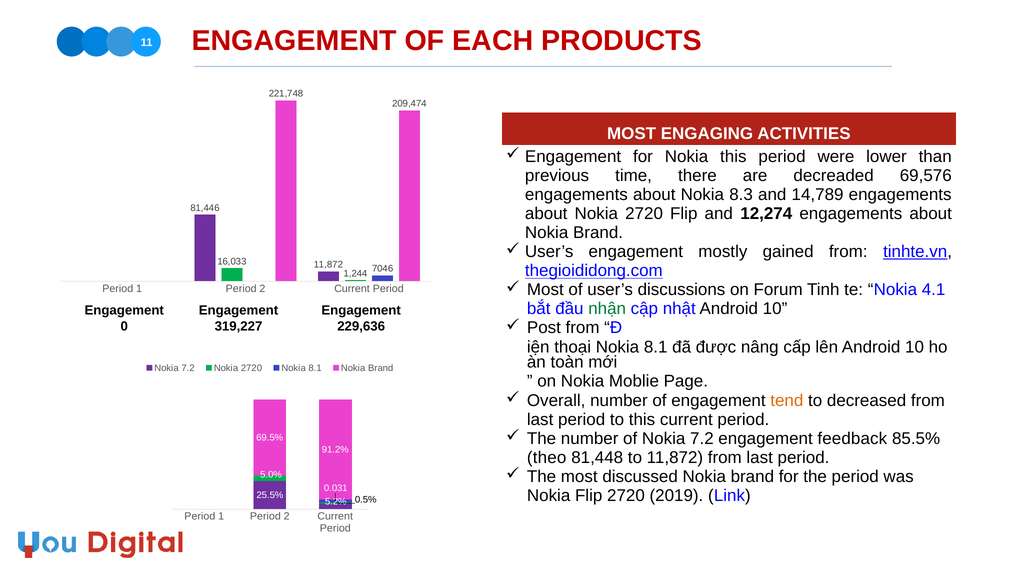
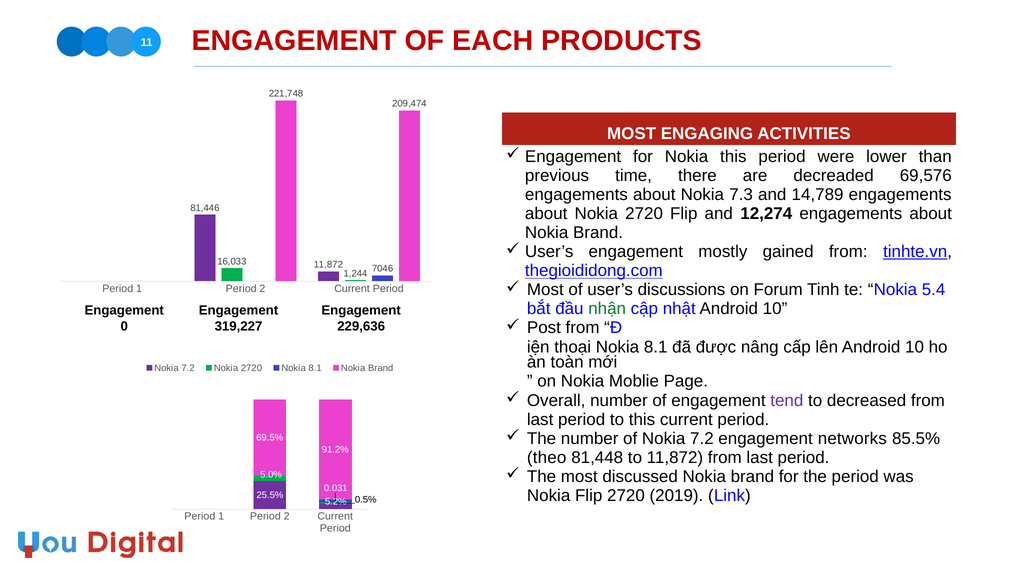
8.3: 8.3 -> 7.3
4.1: 4.1 -> 5.4
tend colour: orange -> purple
feedback: feedback -> networks
